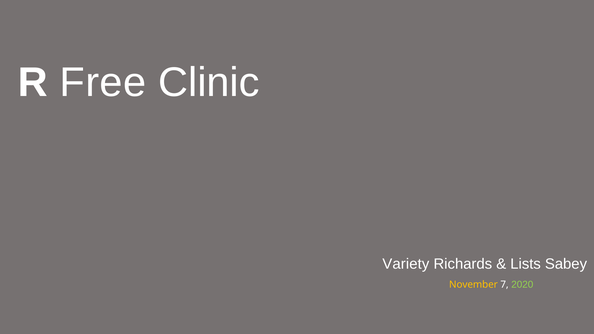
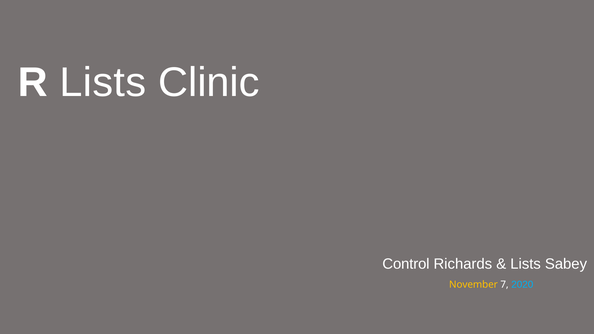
R Free: Free -> Lists
Variety: Variety -> Control
2020 colour: light green -> light blue
